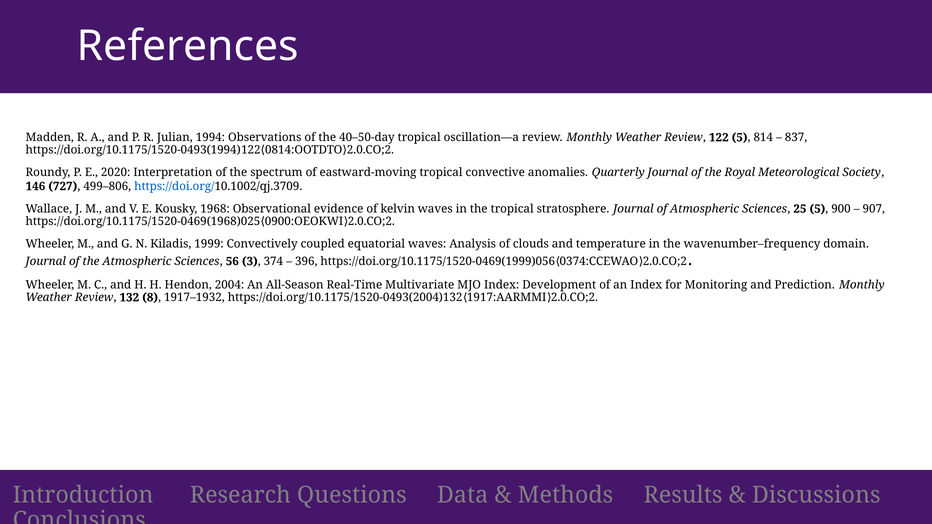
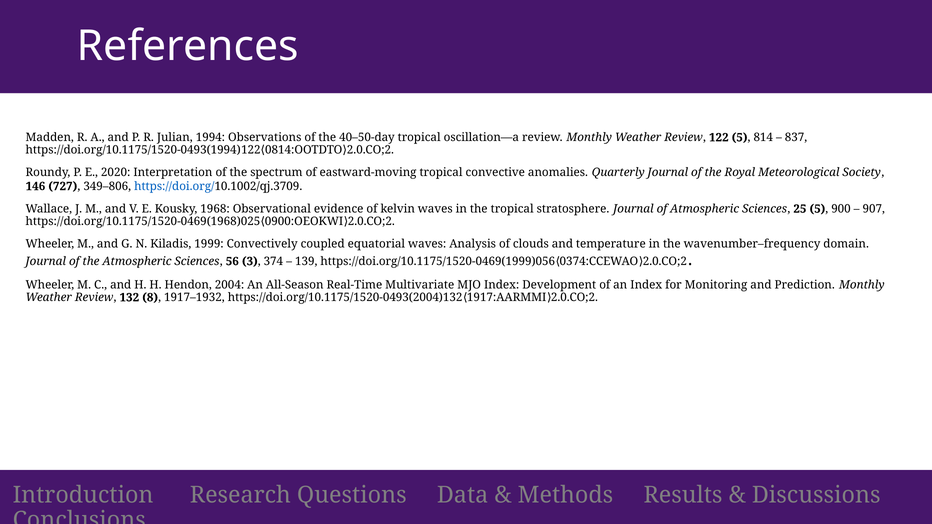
499–806: 499–806 -> 349–806
396: 396 -> 139
